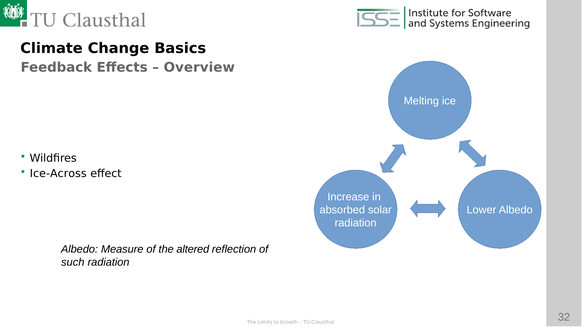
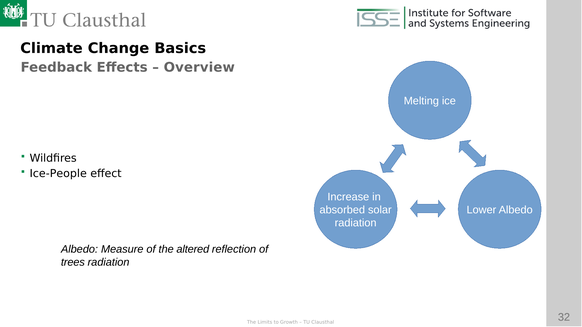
Ice-Across: Ice-Across -> Ice-People
such: such -> trees
